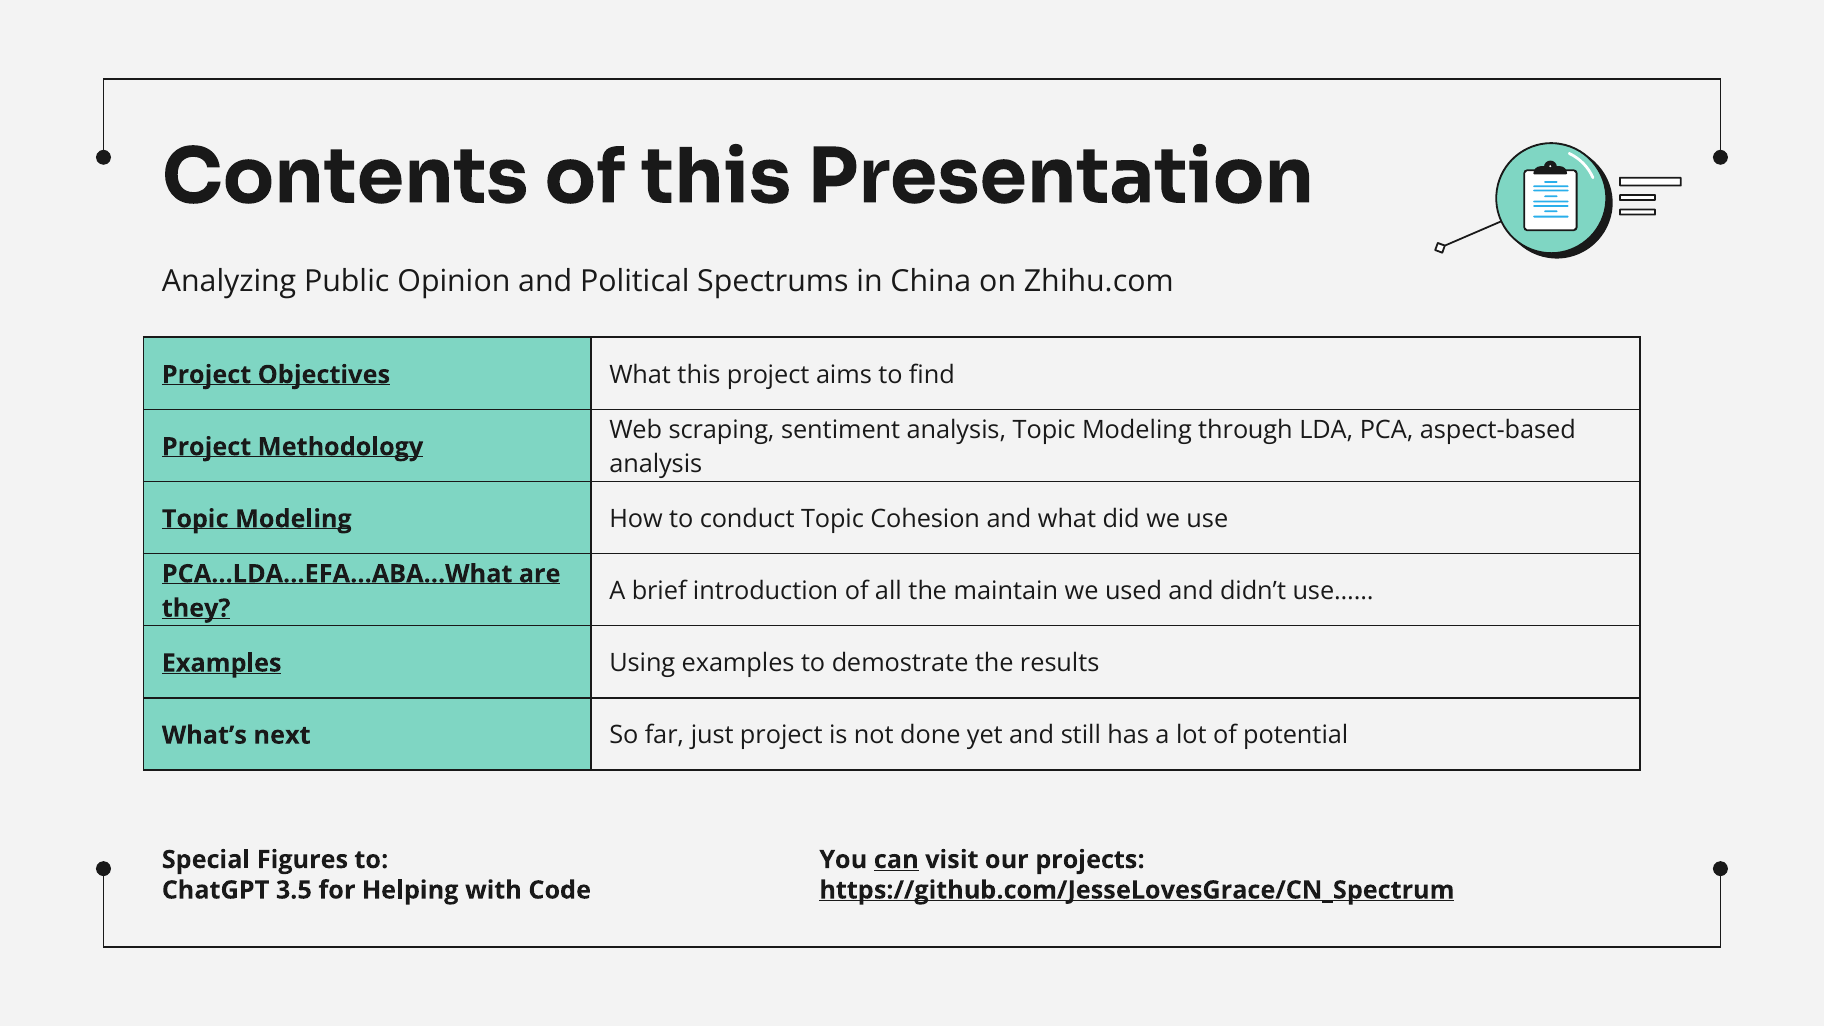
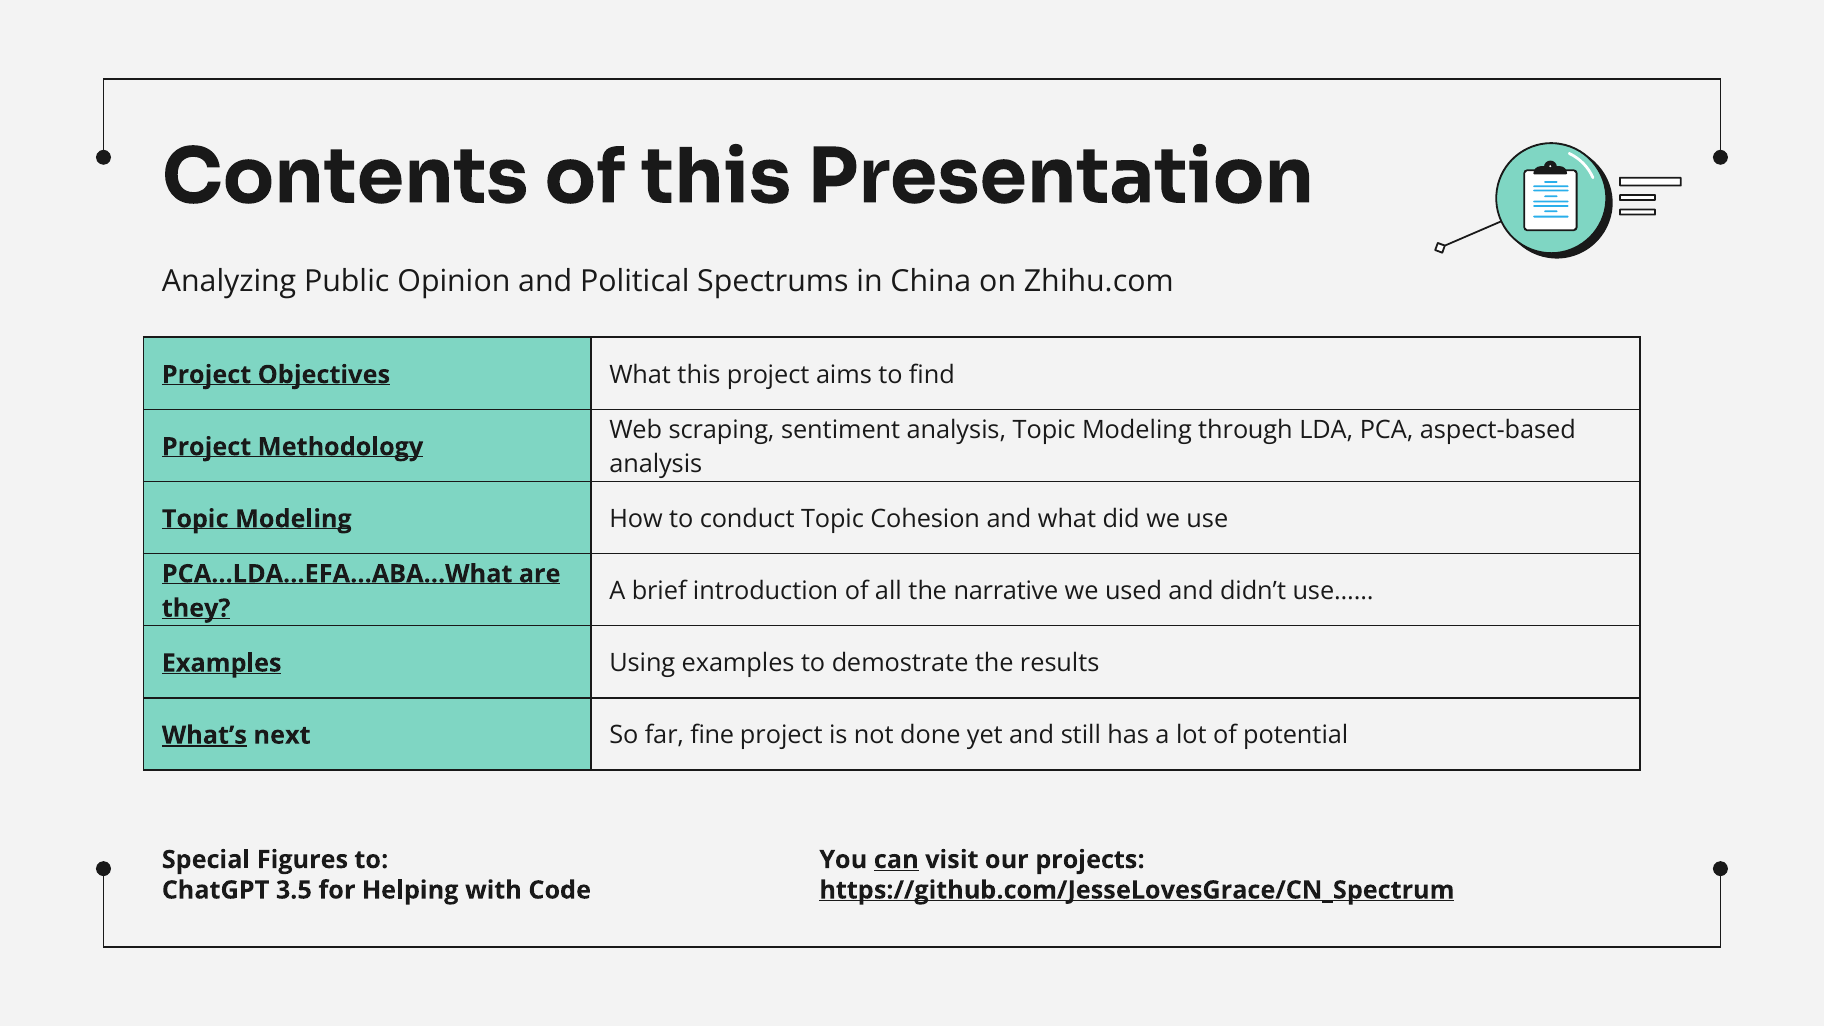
maintain: maintain -> narrative
What’s underline: none -> present
just: just -> fine
